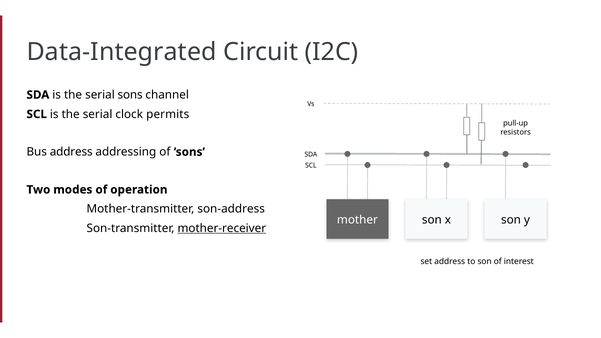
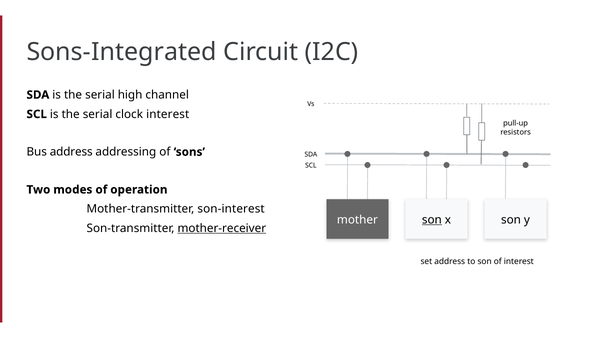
Data-Integrated: Data-Integrated -> Sons-Integrated
serial sons: sons -> high
clock permits: permits -> interest
son-address: son-address -> son-interest
son at (432, 220) underline: none -> present
